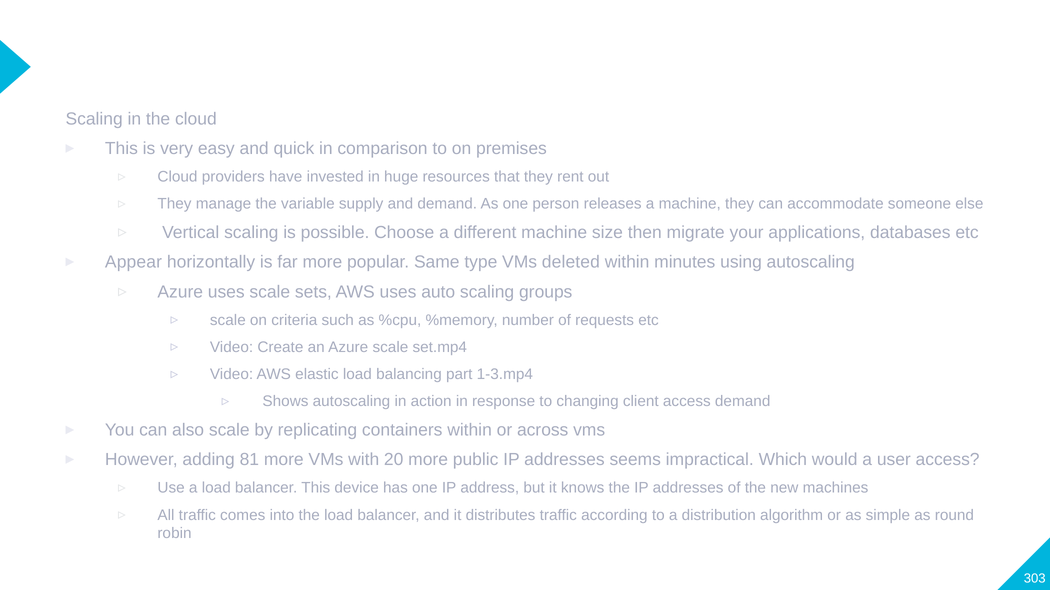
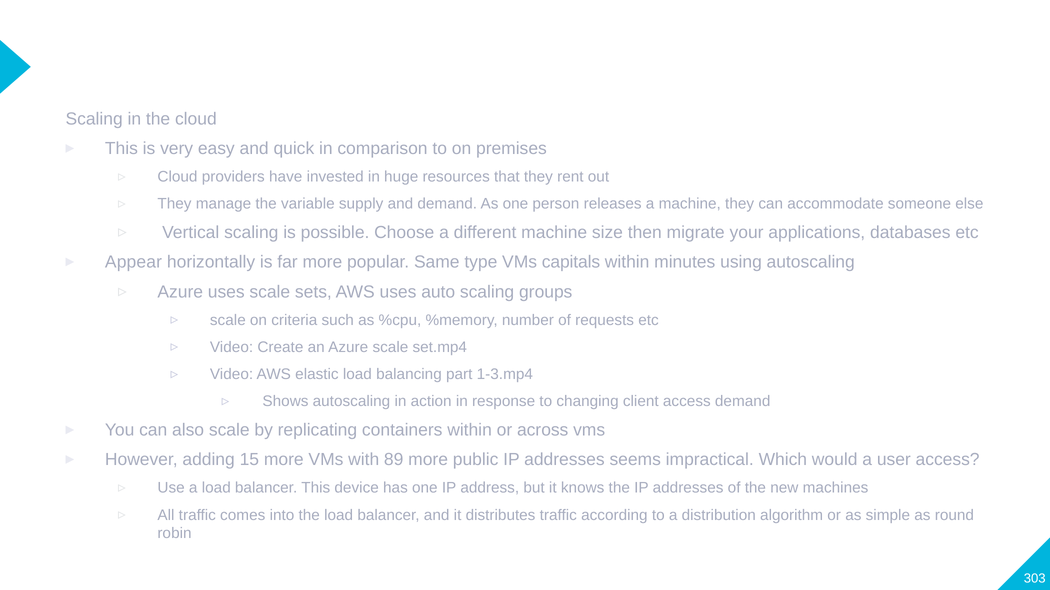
deleted: deleted -> capitals
81: 81 -> 15
20: 20 -> 89
